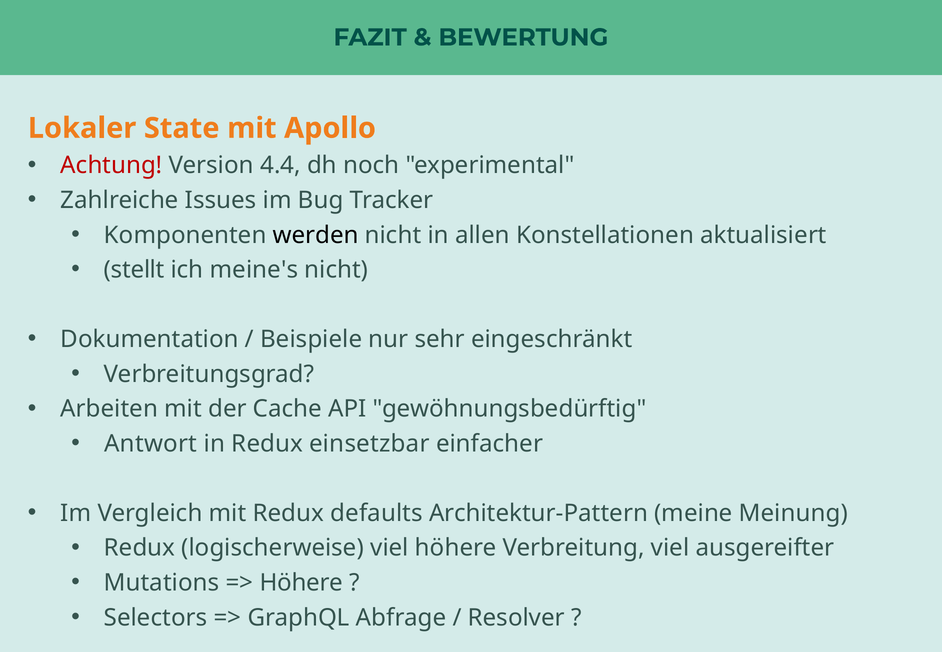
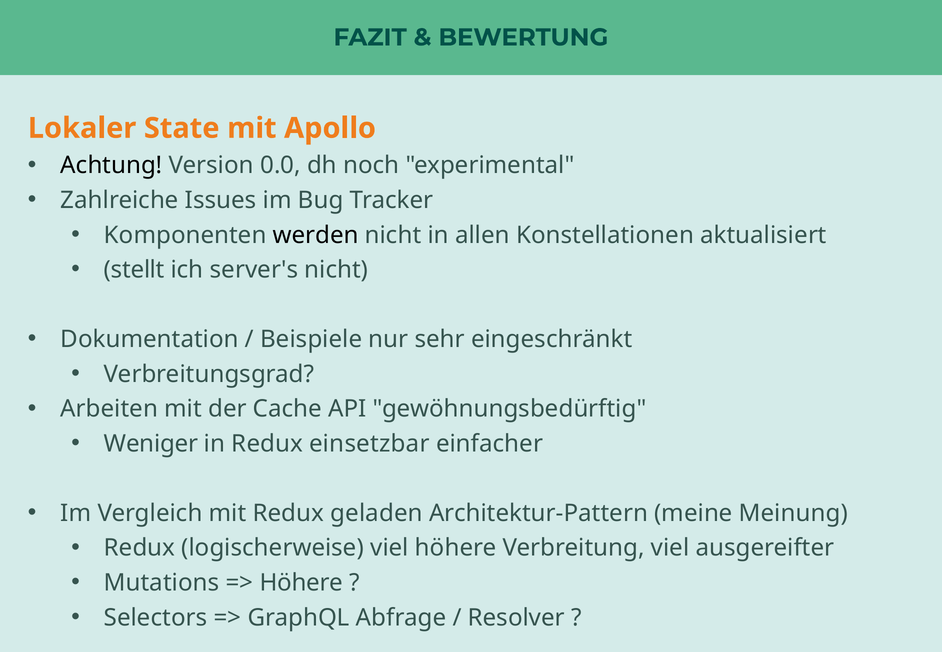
Achtung colour: red -> black
4.4: 4.4 -> 0.0
meine's: meine's -> server's
Antwort: Antwort -> Weniger
defaults: defaults -> geladen
